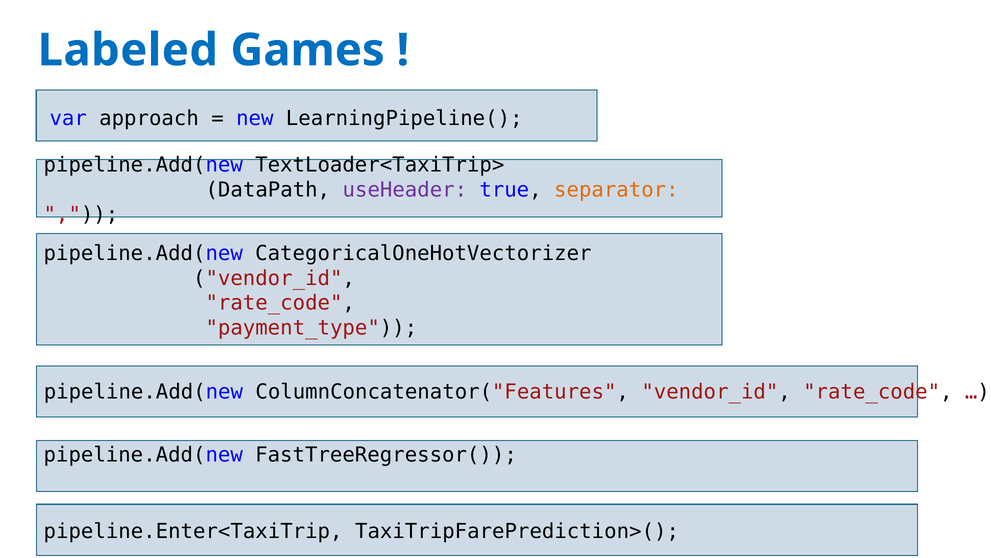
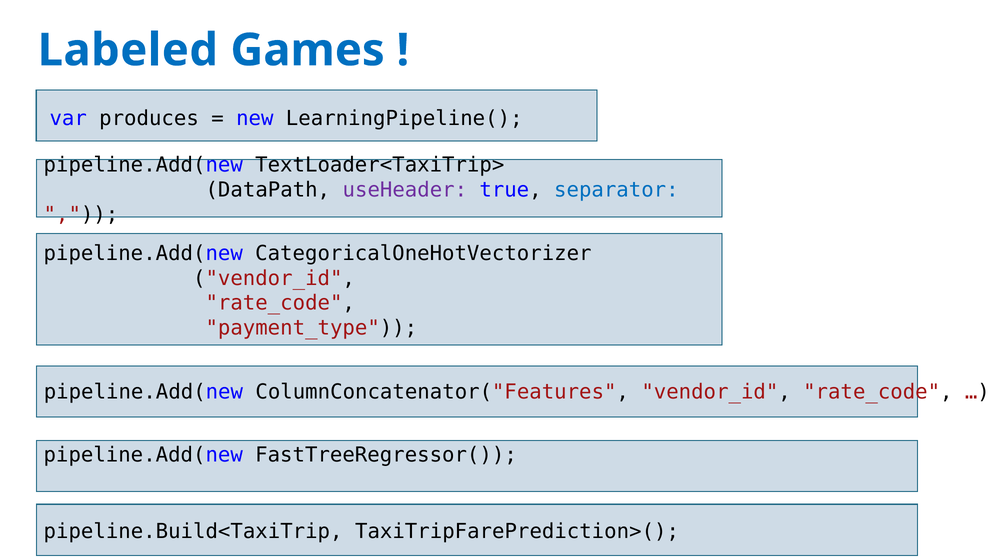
approach: approach -> produces
separator colour: orange -> blue
pipeline.Enter<TaxiTrip: pipeline.Enter<TaxiTrip -> pipeline.Build<TaxiTrip
